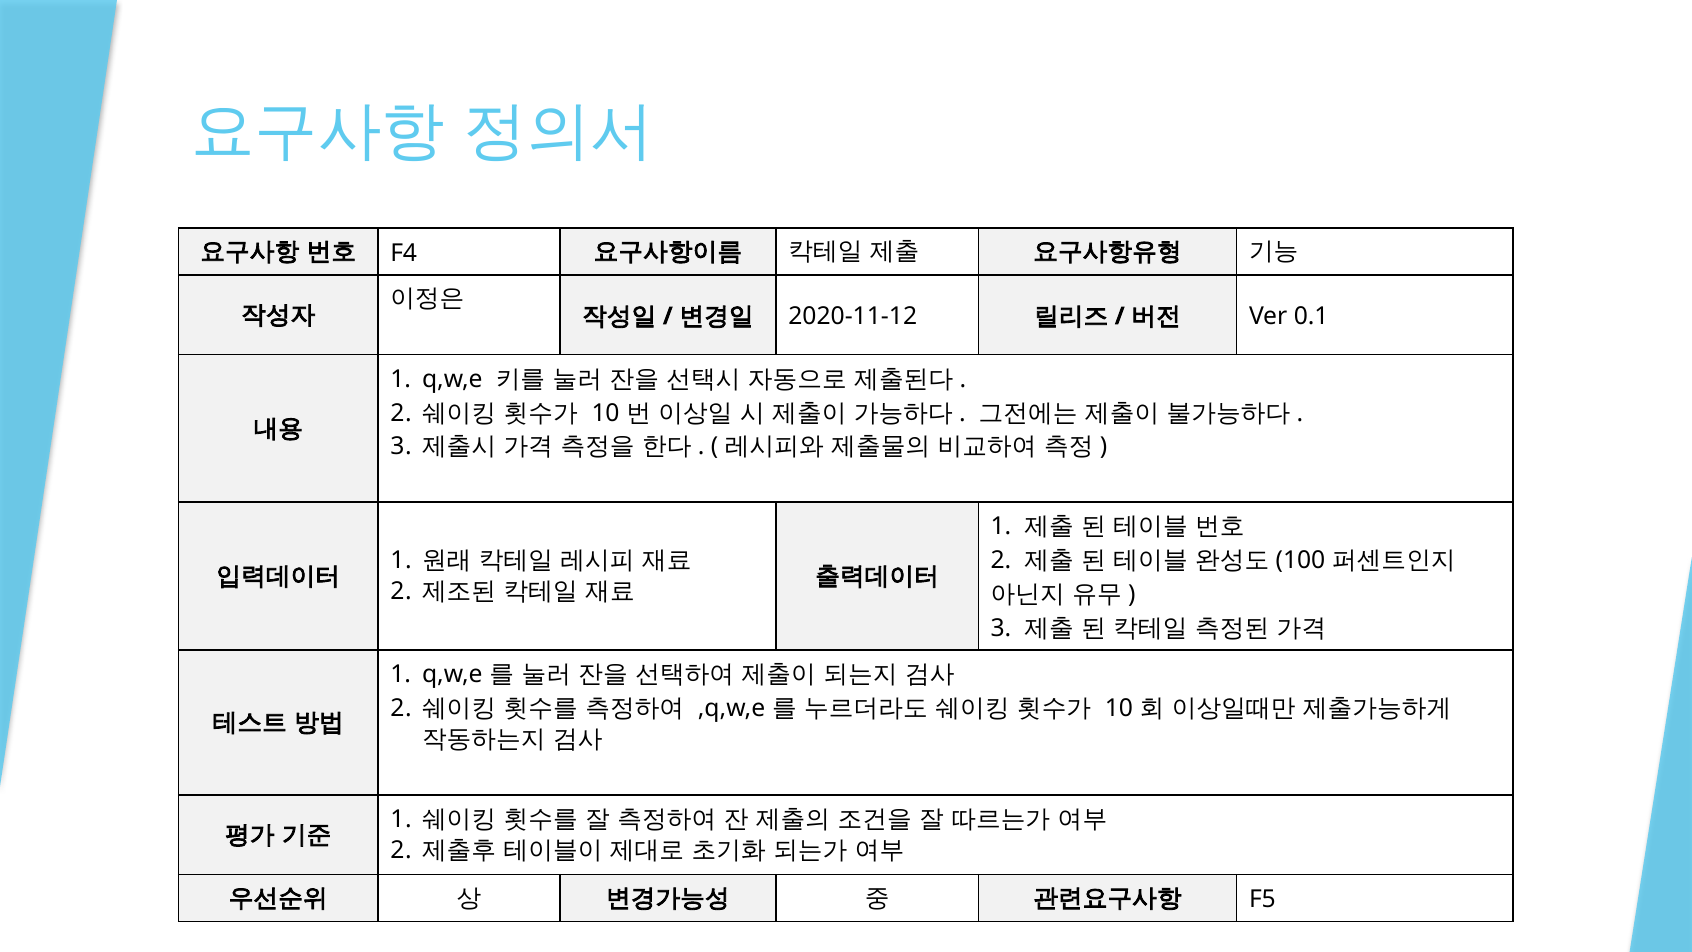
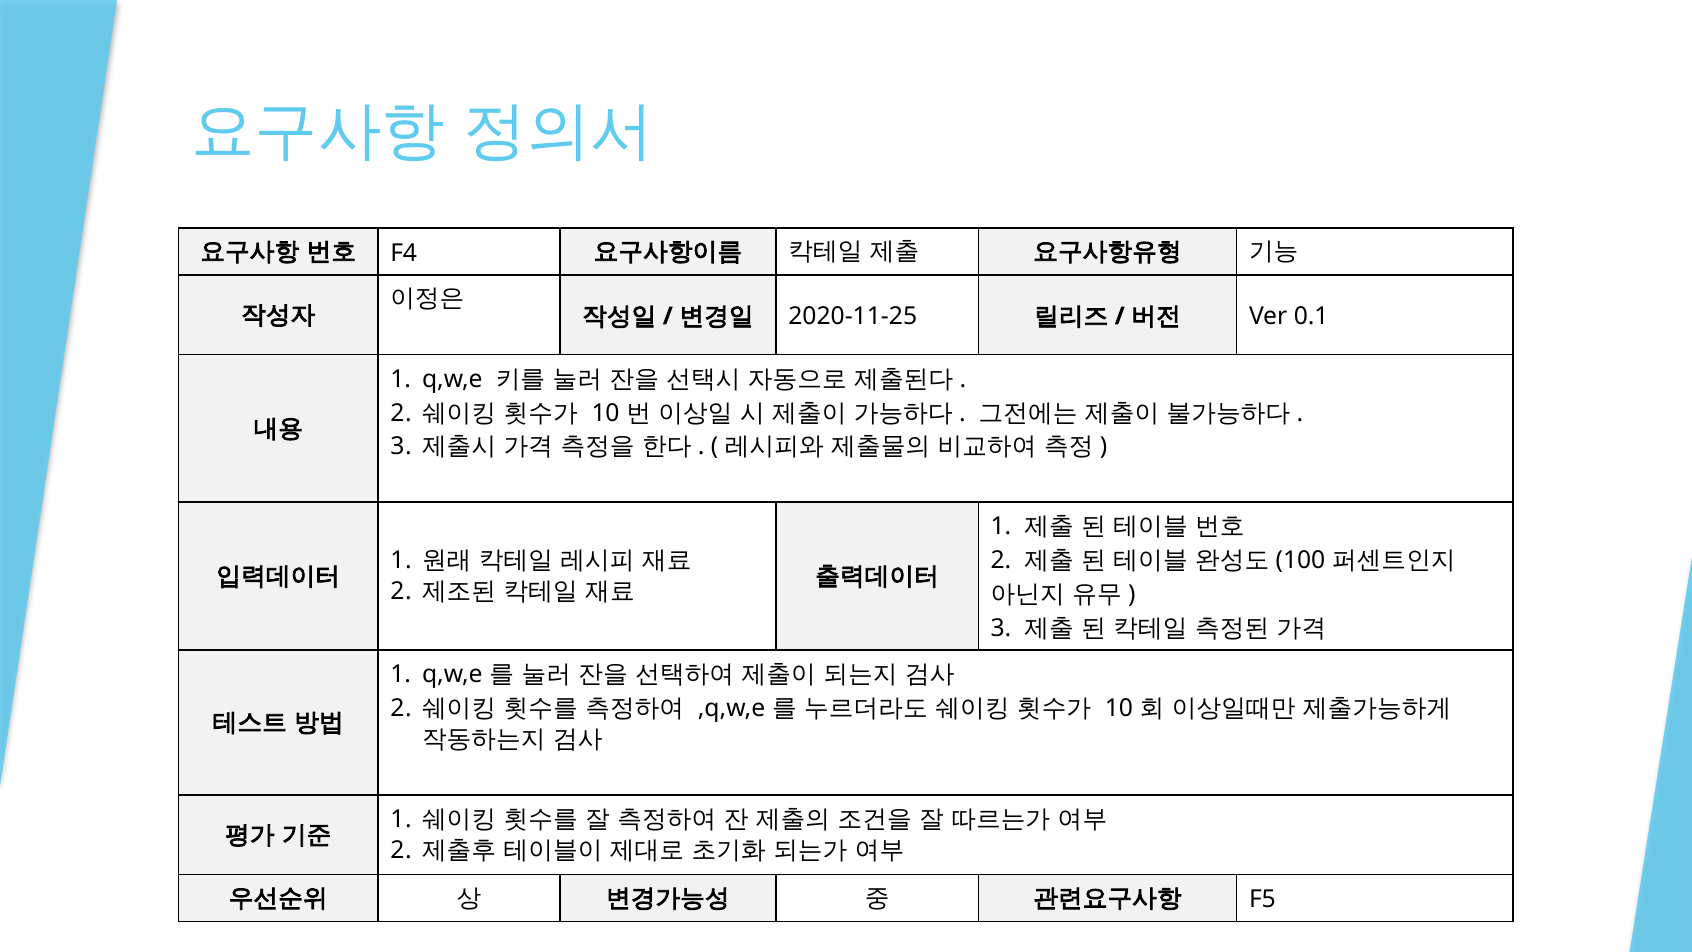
2020-11-12: 2020-11-12 -> 2020-11-25
